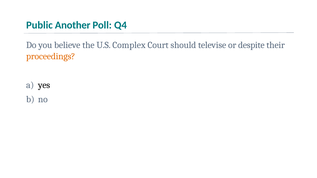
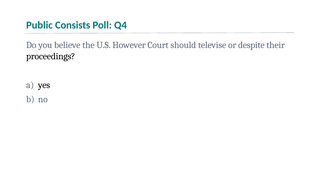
Another: Another -> Consists
Complex: Complex -> However
proceedings colour: orange -> black
